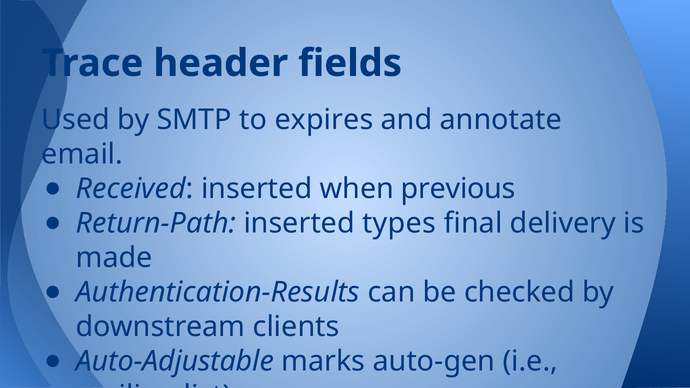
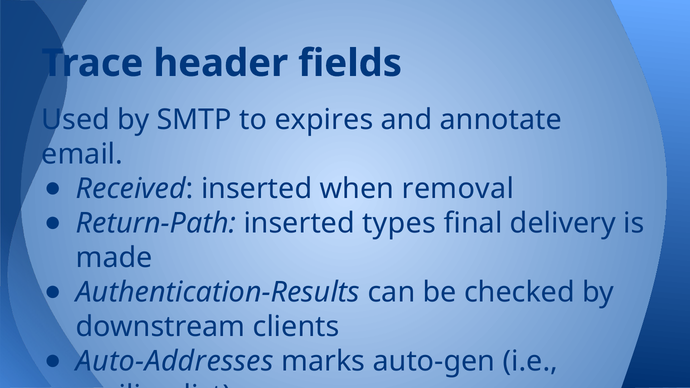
previous: previous -> removal
Auto-Adjustable: Auto-Adjustable -> Auto-Addresses
